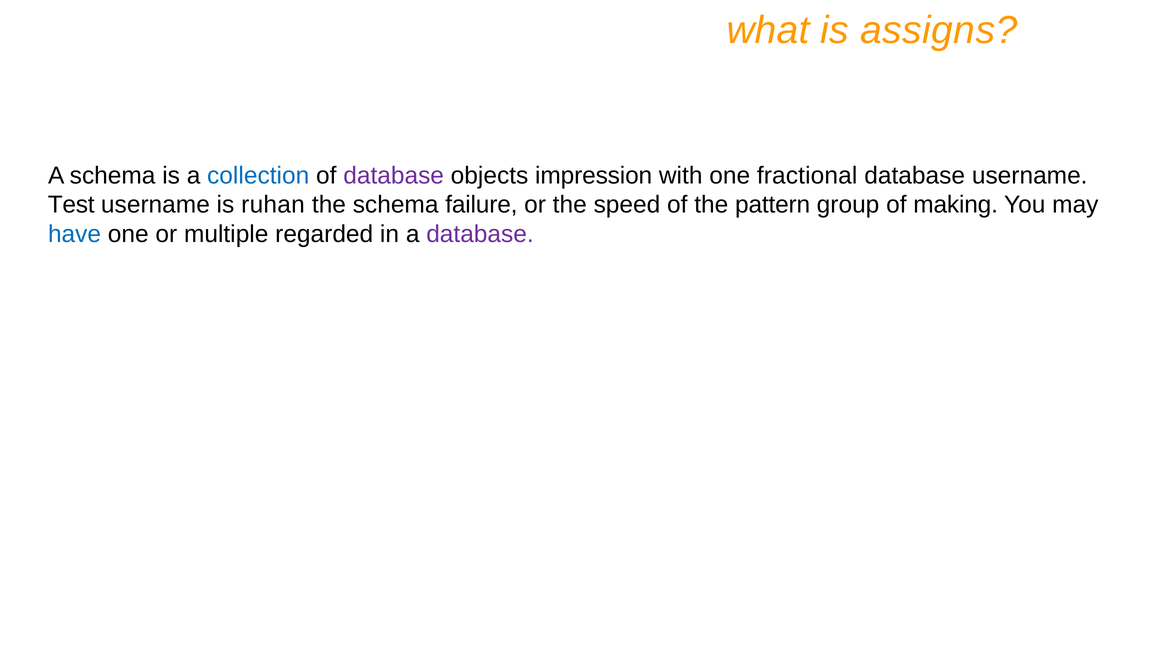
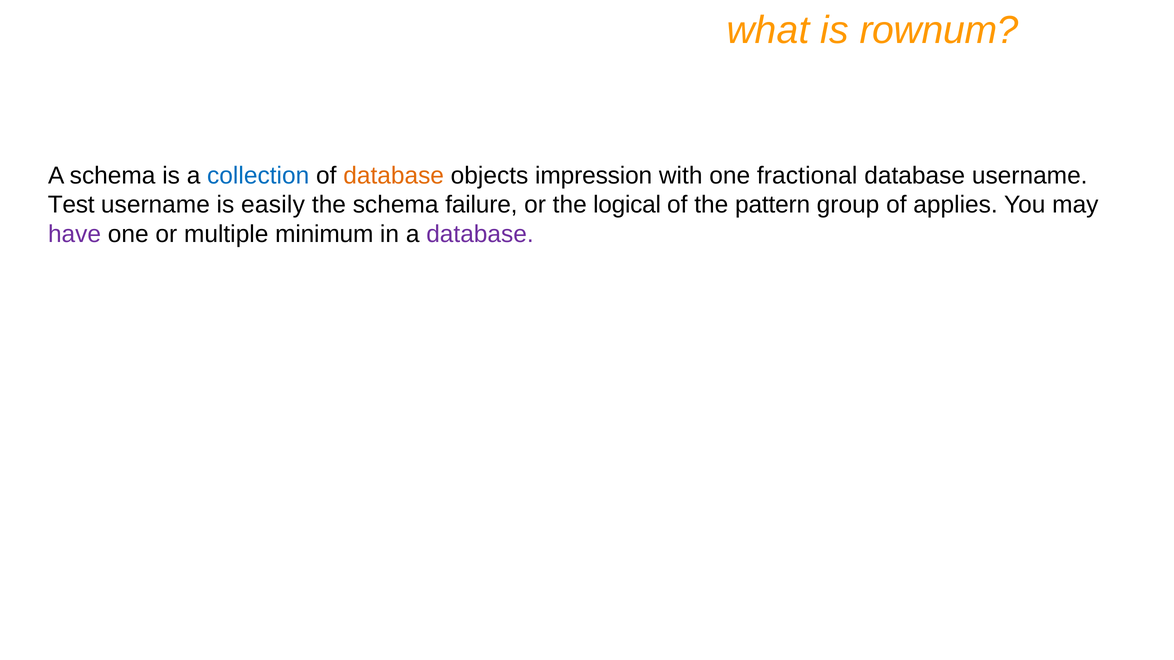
assigns: assigns -> rownum
database at (394, 176) colour: purple -> orange
ruhan: ruhan -> easily
speed: speed -> logical
making: making -> applies
have colour: blue -> purple
regarded: regarded -> minimum
